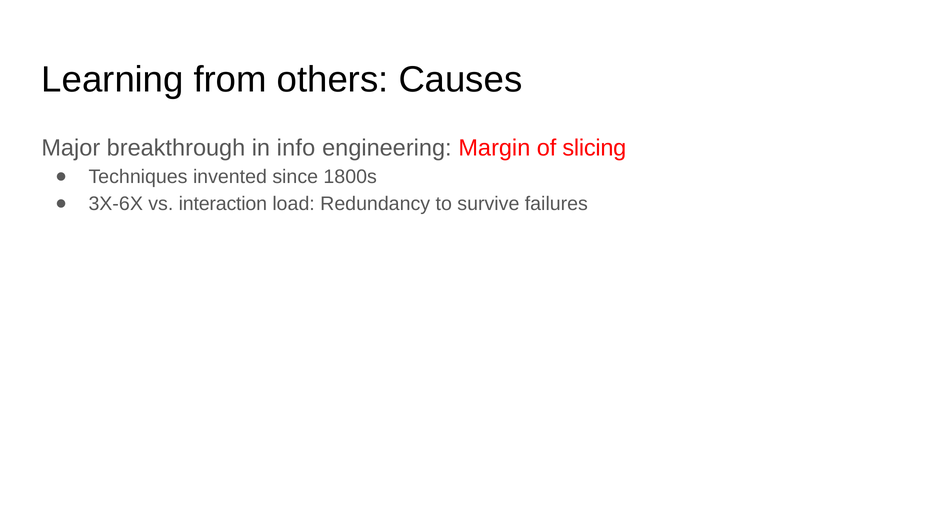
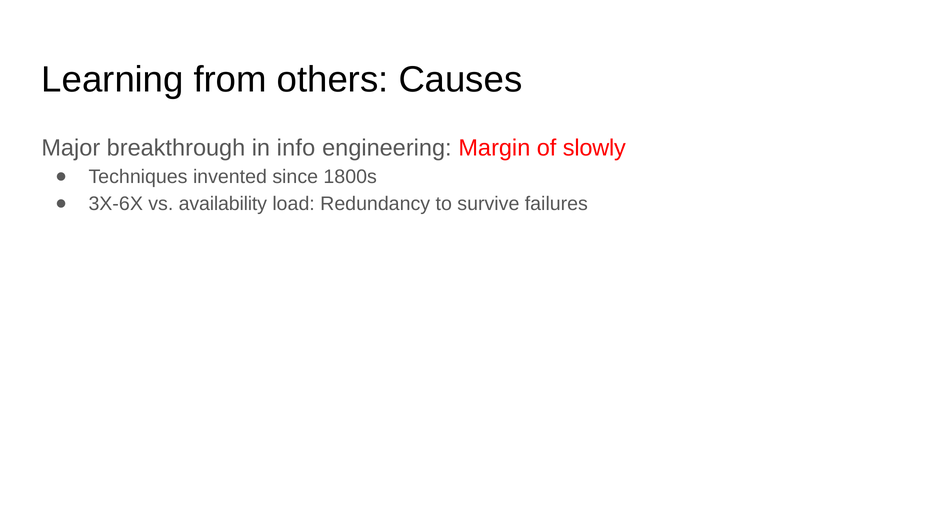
slicing: slicing -> slowly
interaction: interaction -> availability
